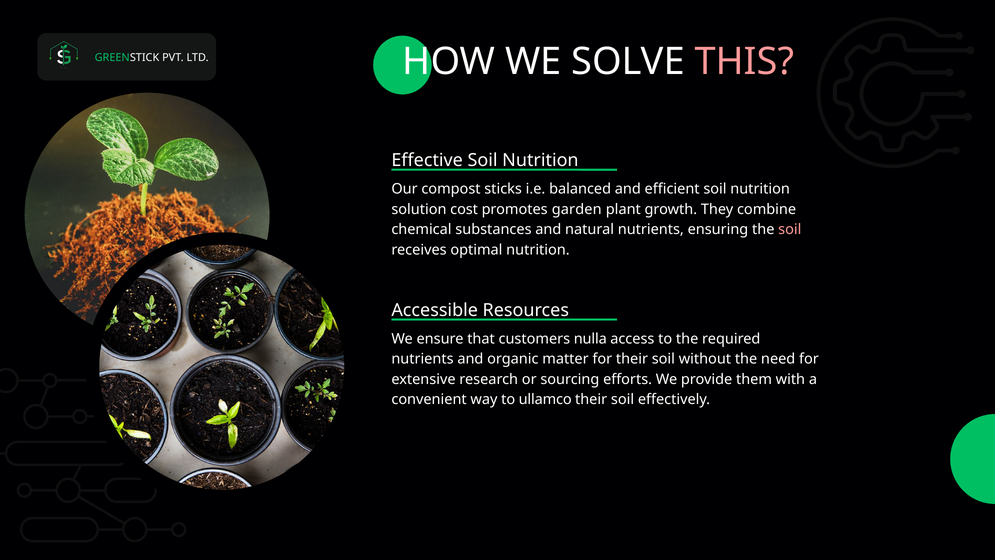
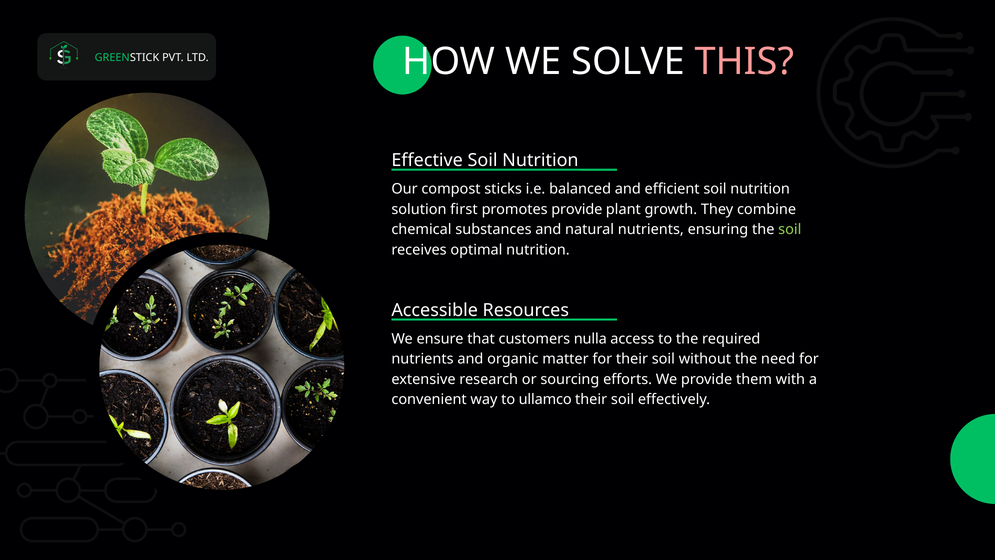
cost: cost -> first
promotes garden: garden -> provide
soil at (790, 229) colour: pink -> light green
